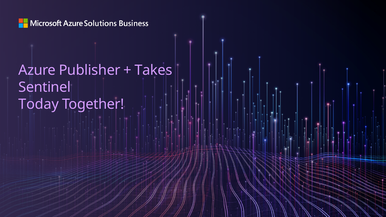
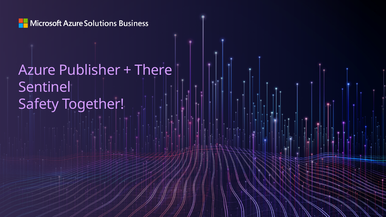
Takes: Takes -> There
Today: Today -> Safety
